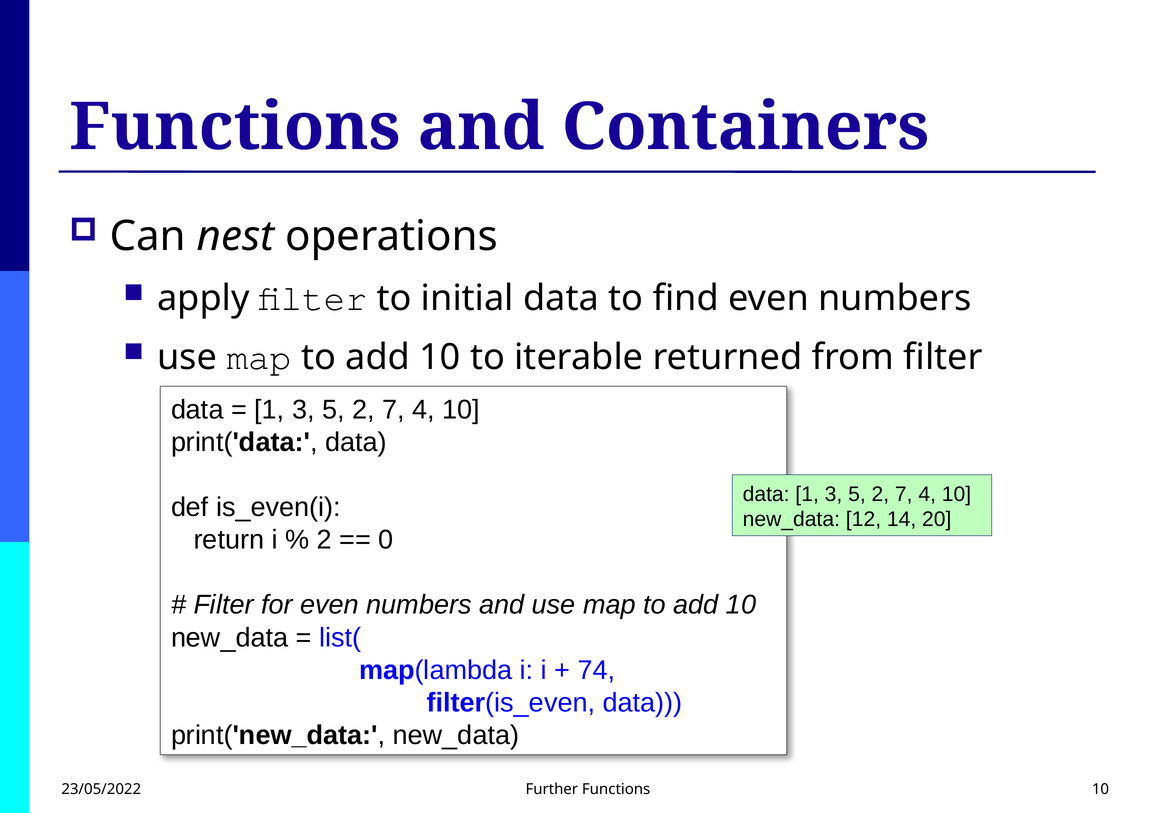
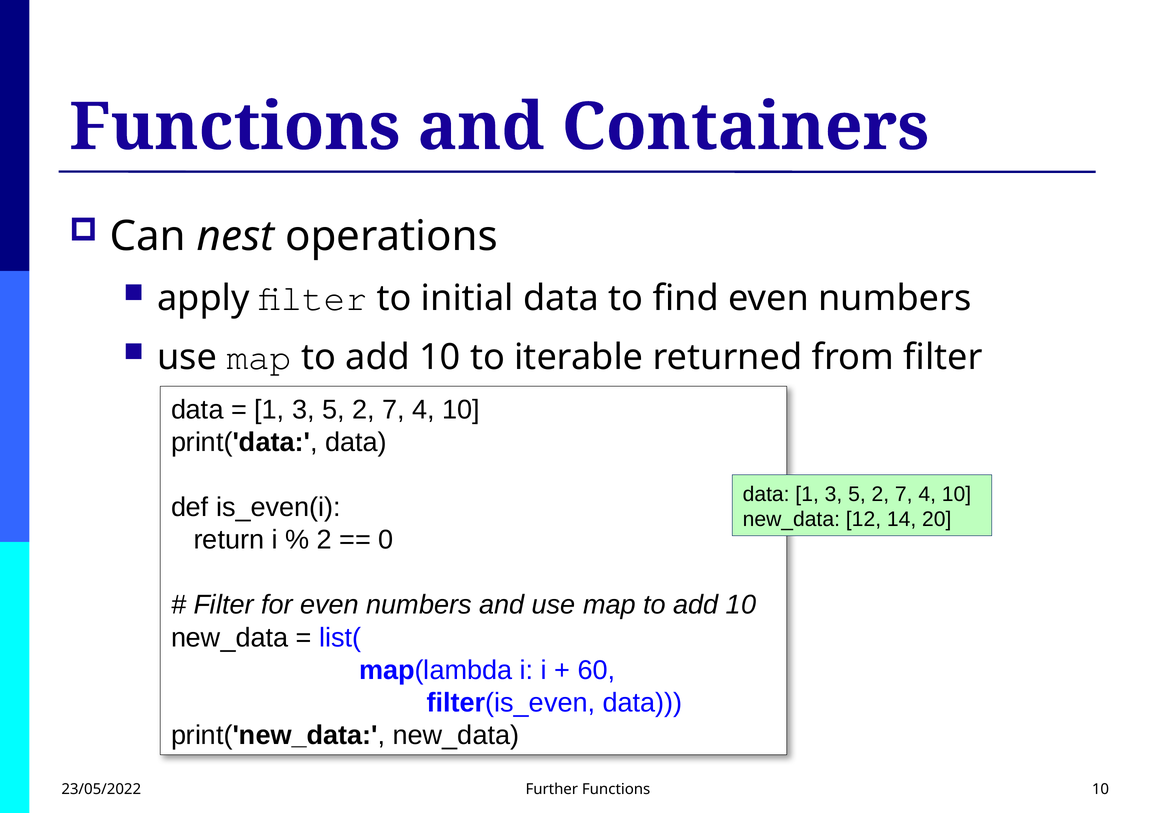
74: 74 -> 60
